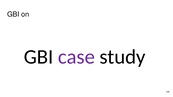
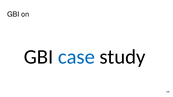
case colour: purple -> blue
